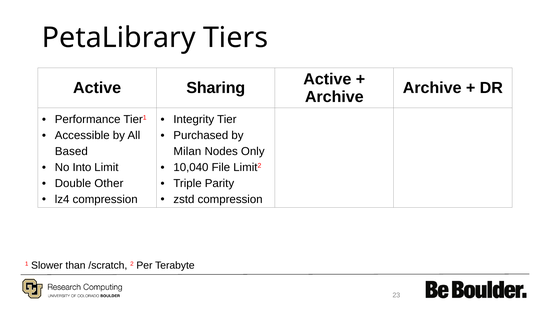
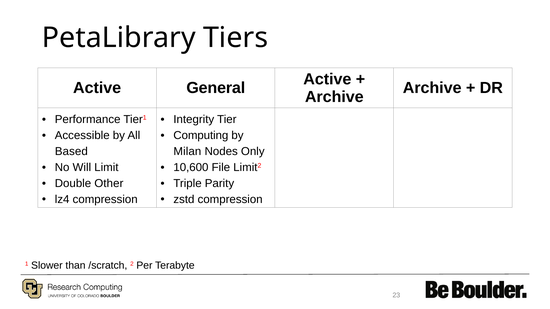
Sharing: Sharing -> General
Purchased: Purchased -> Computing
Into: Into -> Will
10,040: 10,040 -> 10,600
